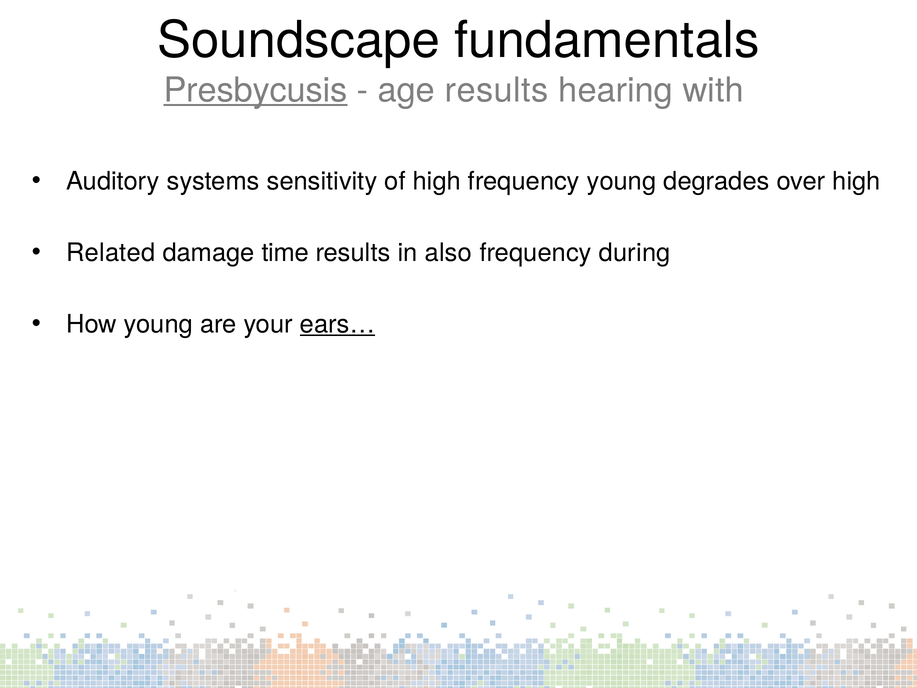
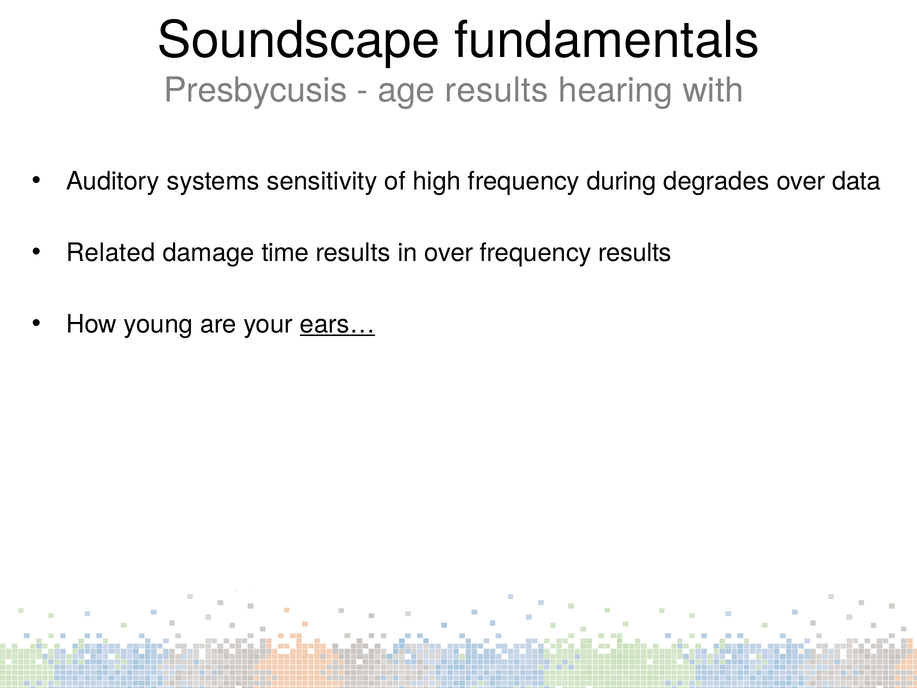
Presbycusis underline: present -> none
frequency young: young -> during
over high: high -> data
in also: also -> over
frequency during: during -> results
